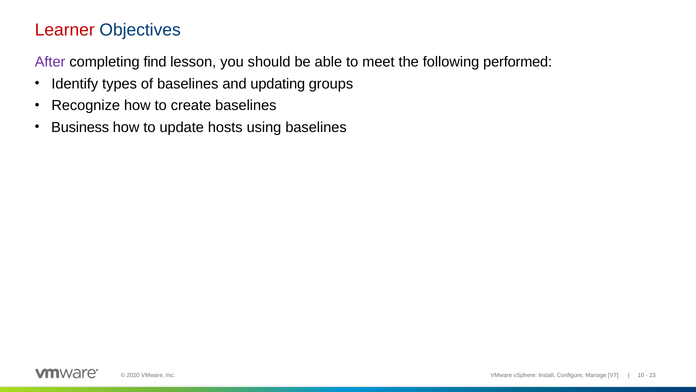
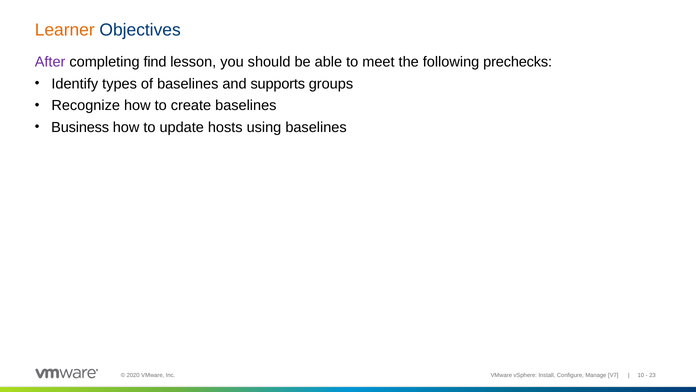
Learner colour: red -> orange
performed: performed -> prechecks
updating: updating -> supports
